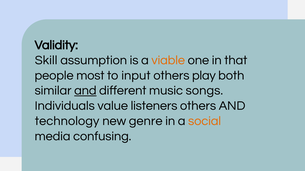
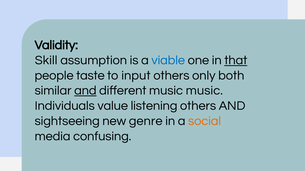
viable colour: orange -> blue
that underline: none -> present
most: most -> taste
play: play -> only
music songs: songs -> music
listeners: listeners -> listening
technology: technology -> sightseeing
